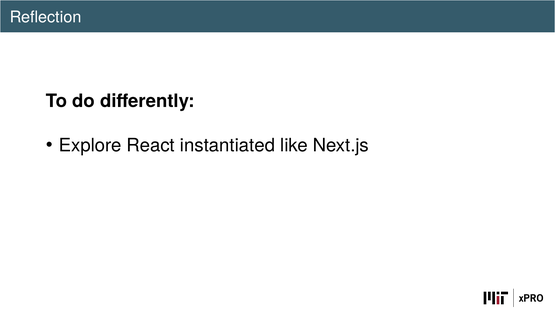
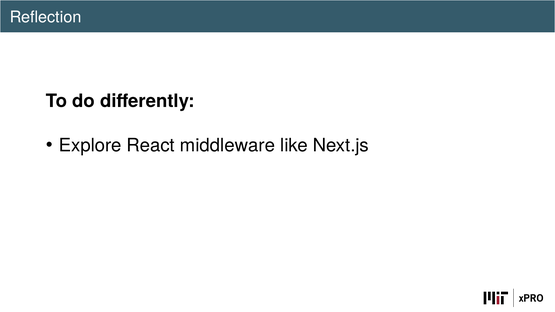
instantiated: instantiated -> middleware
